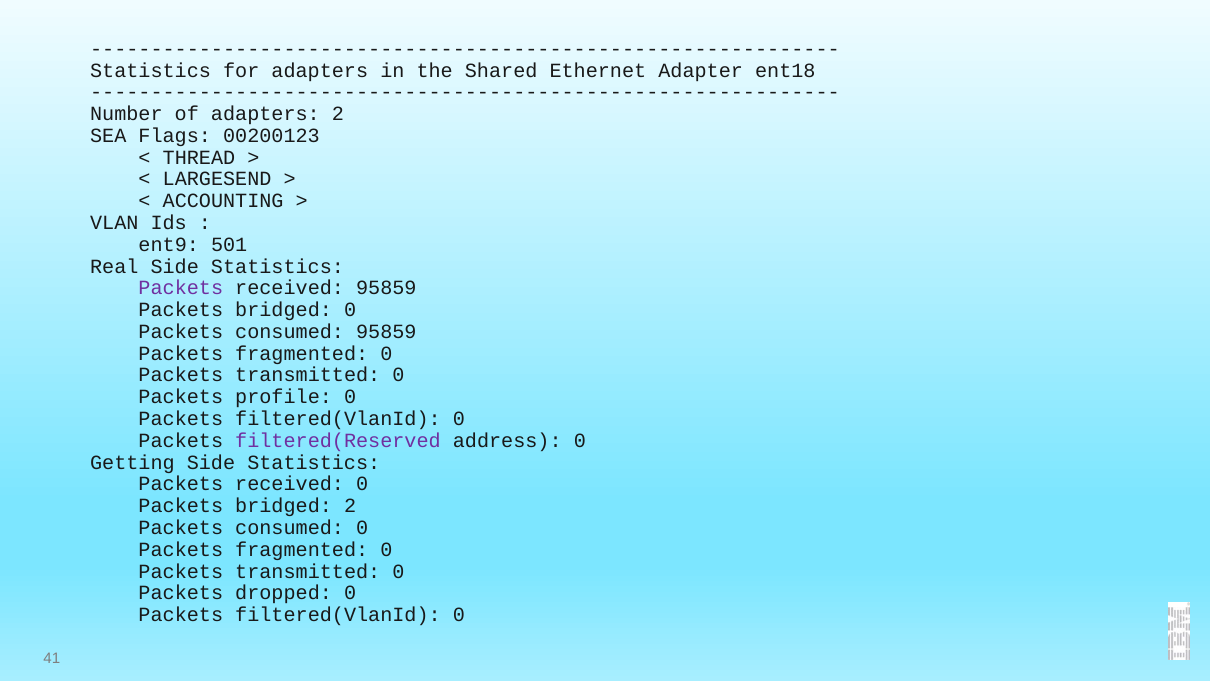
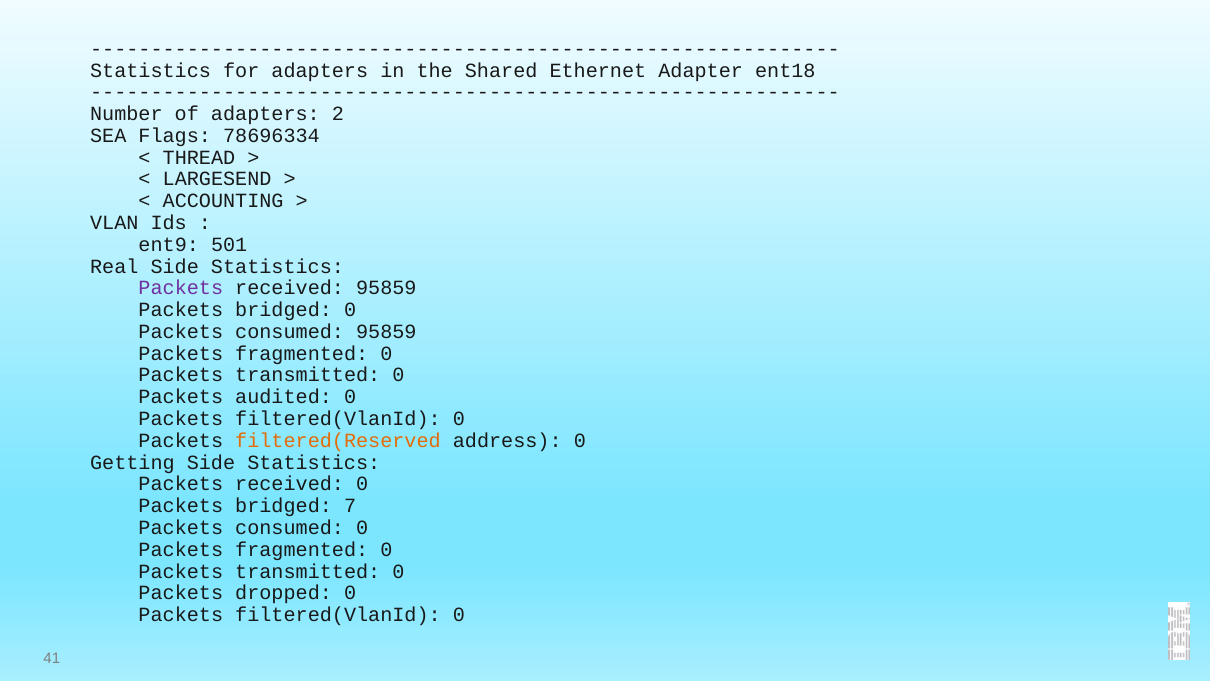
00200123: 00200123 -> 78696334
profile: profile -> audited
filtered(Reserved colour: purple -> orange
bridged 2: 2 -> 7
